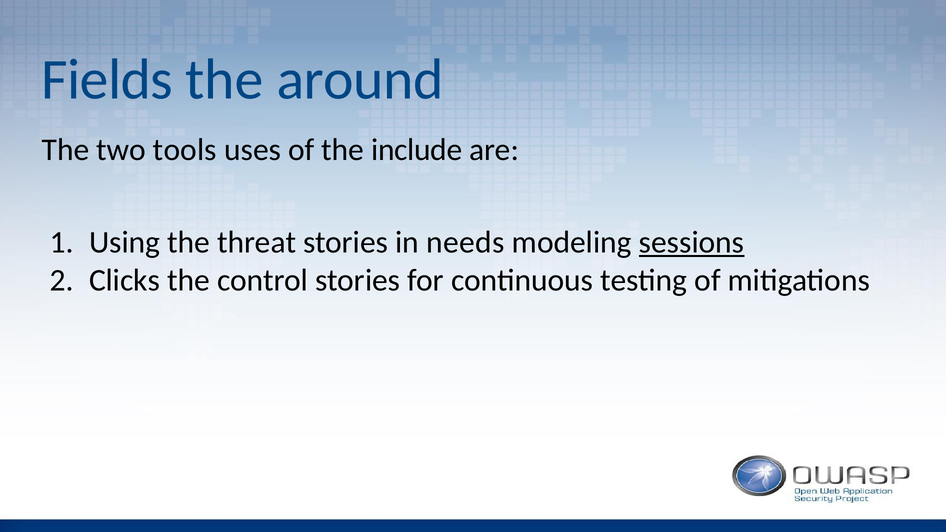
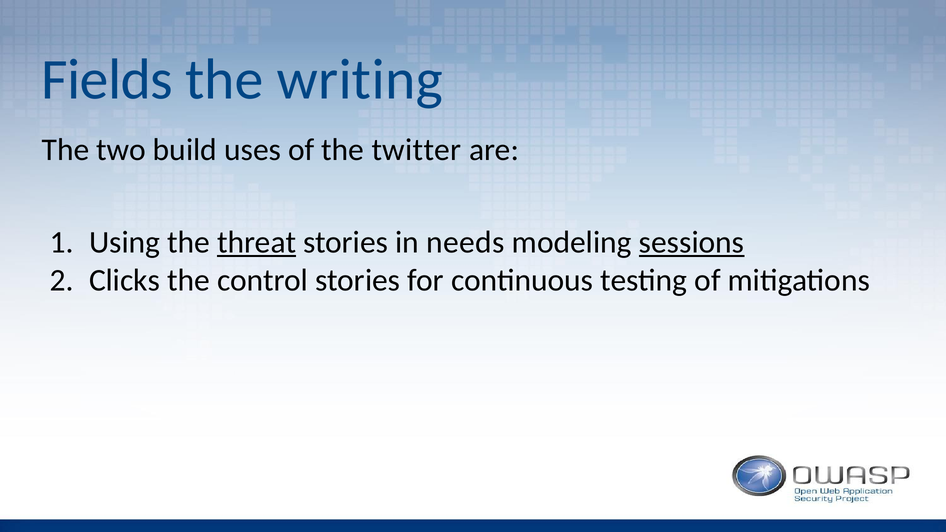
around: around -> writing
tools: tools -> build
include: include -> twitter
threat underline: none -> present
